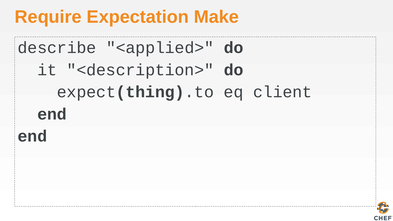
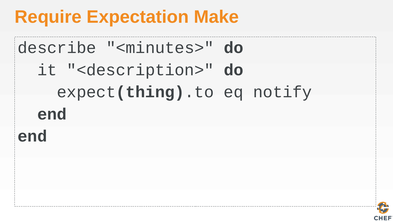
<applied>: <applied> -> <minutes>
client: client -> notify
